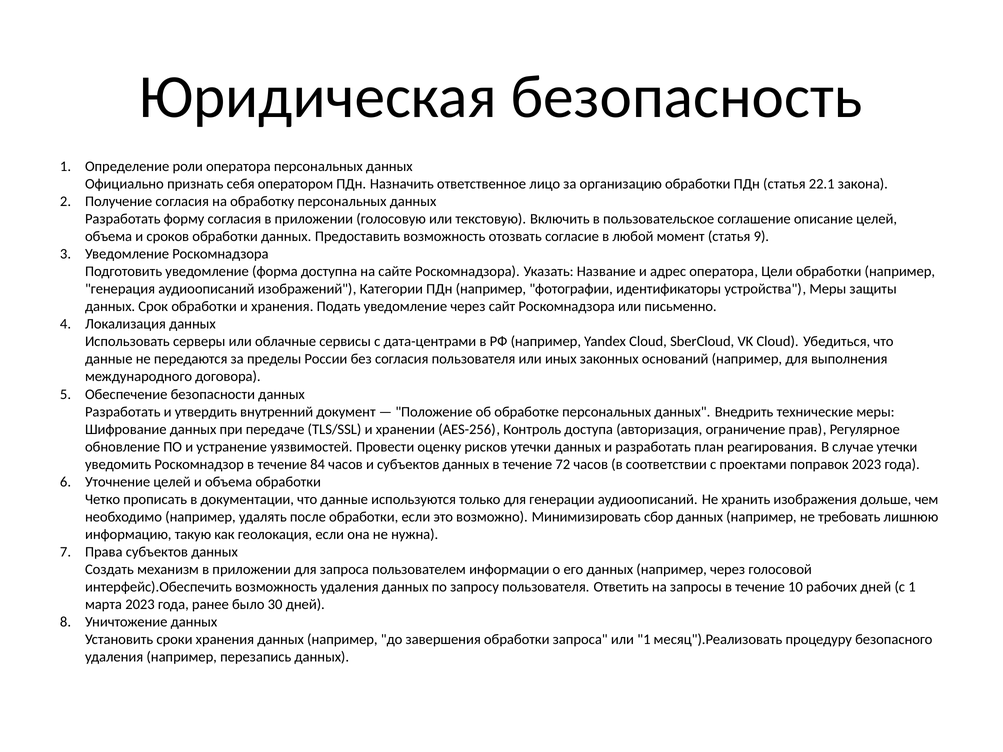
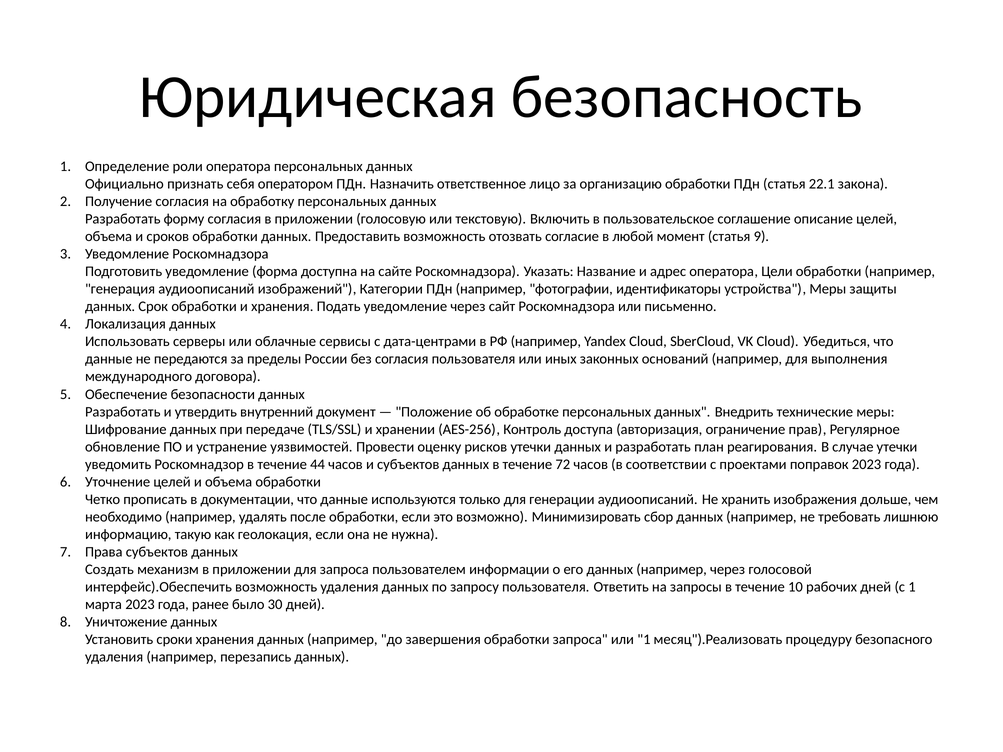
84: 84 -> 44
